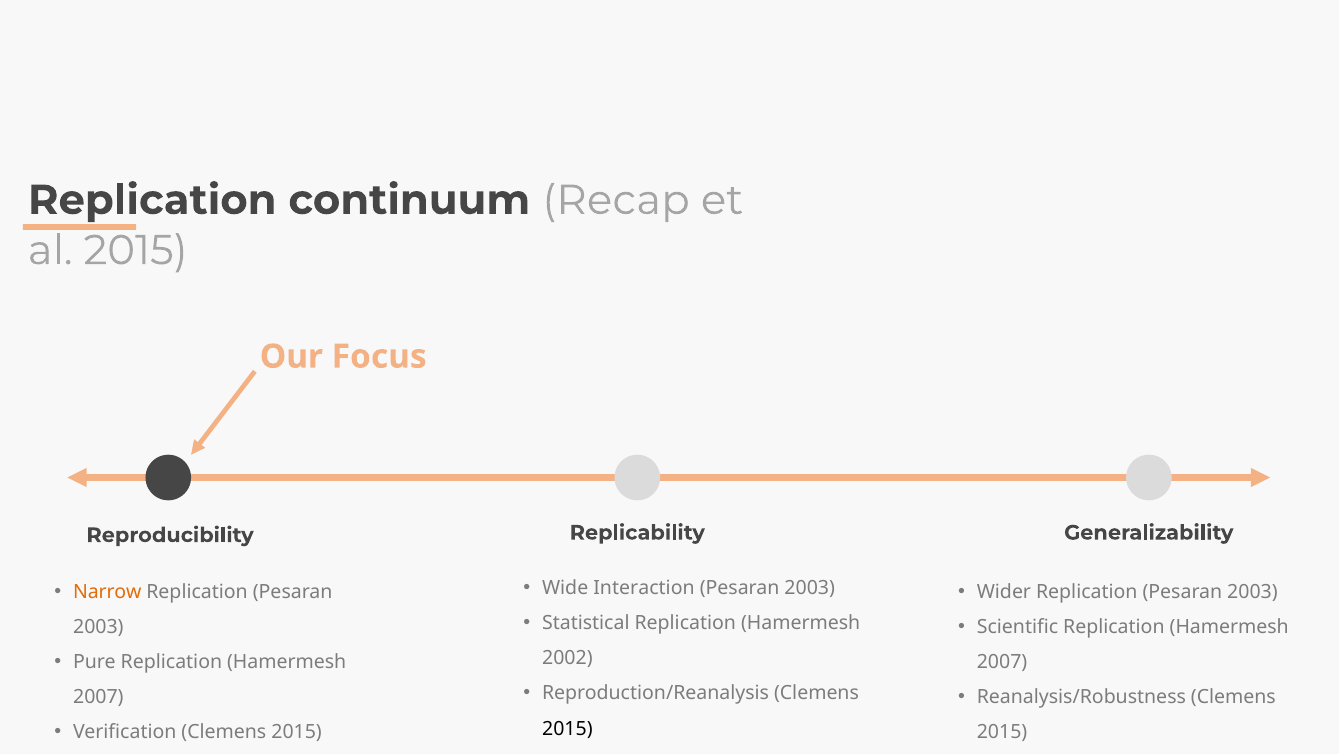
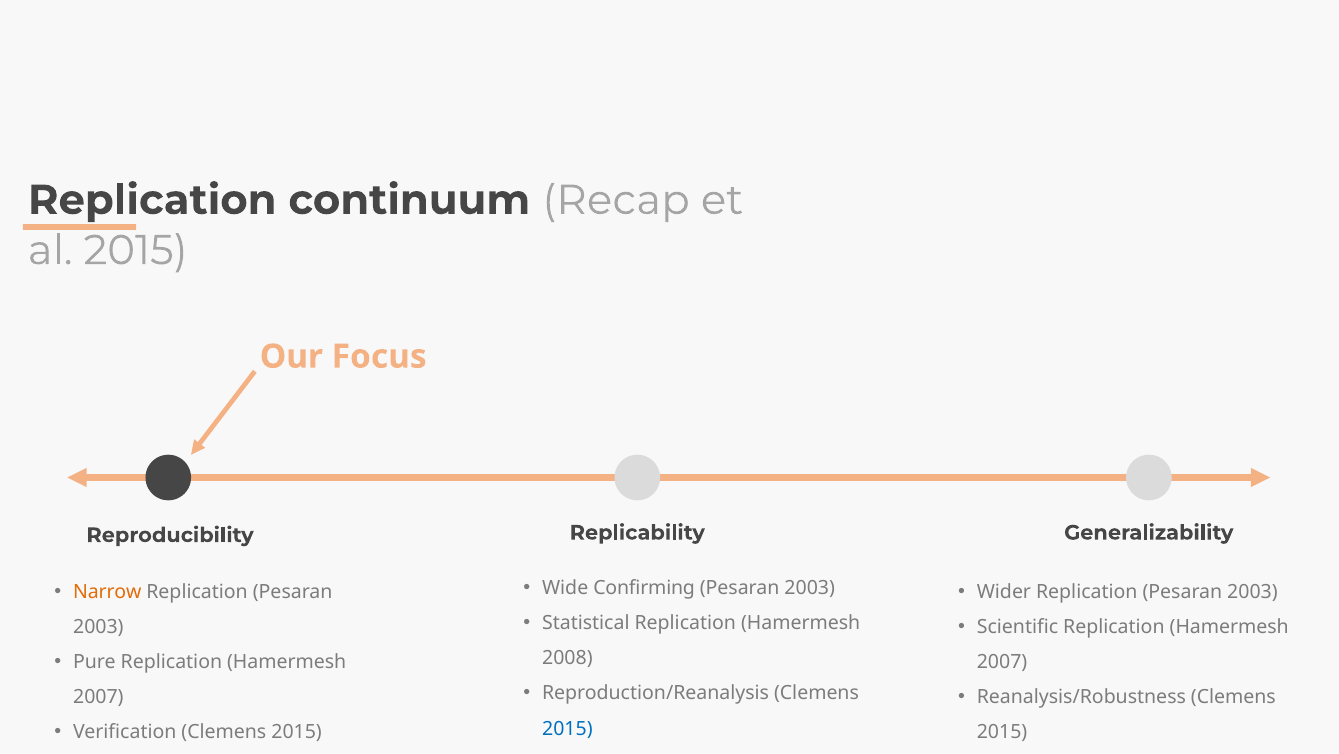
Interaction: Interaction -> Confirming
2002: 2002 -> 2008
2015 at (567, 728) colour: black -> blue
